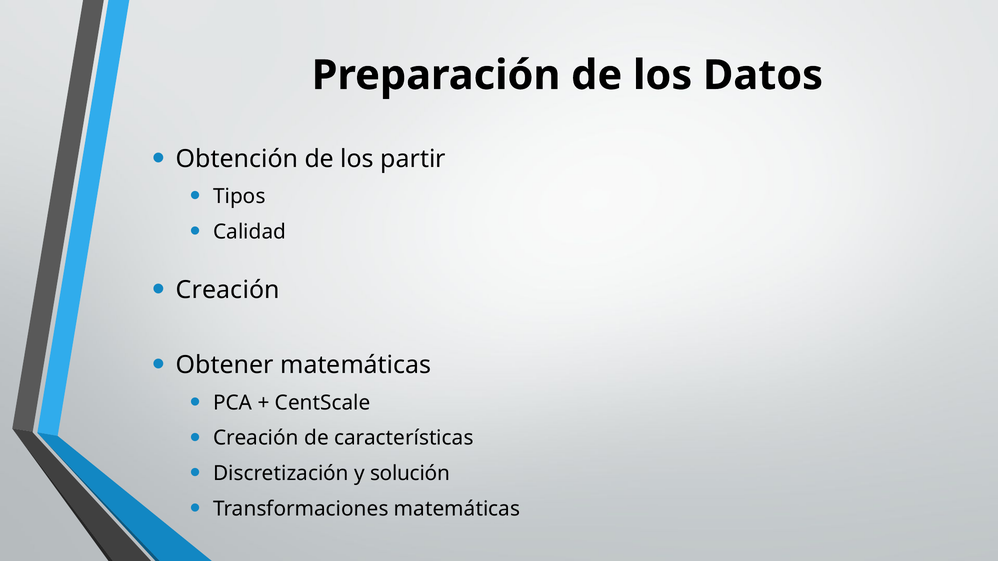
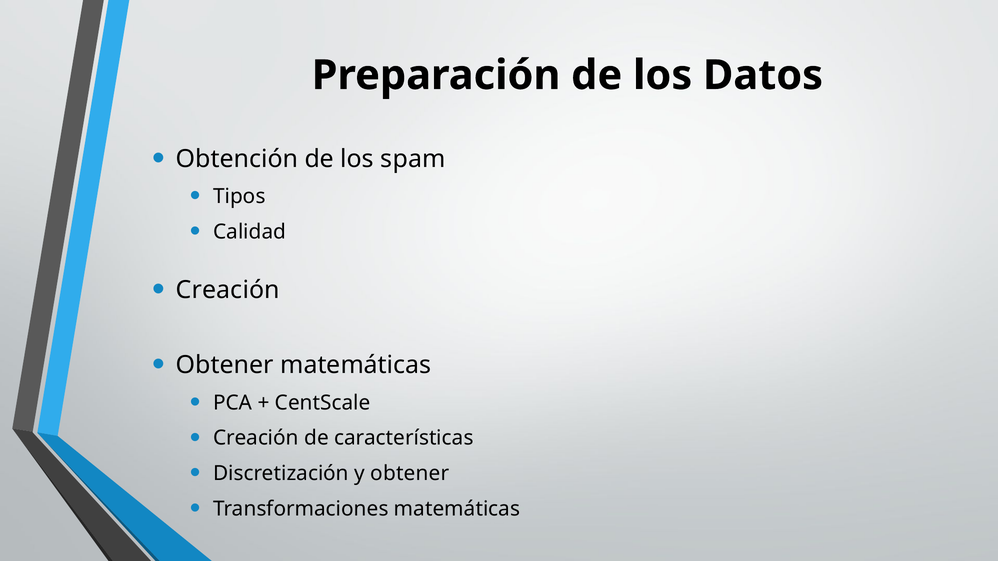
partir: partir -> spam
y solución: solución -> obtener
